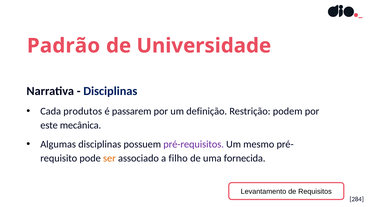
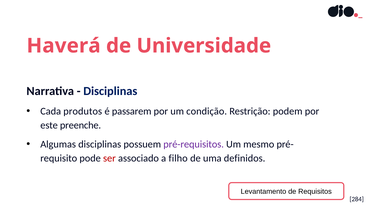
Padrão: Padrão -> Haverá
definição: definição -> condição
mecânica: mecânica -> preenche
ser colour: orange -> red
fornecida: fornecida -> definidos
